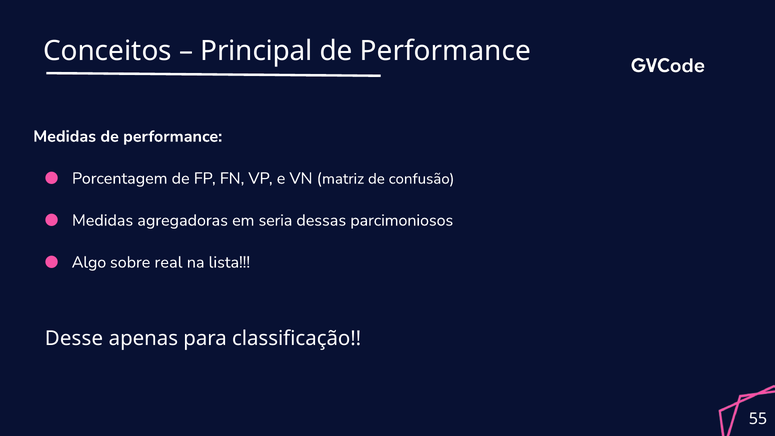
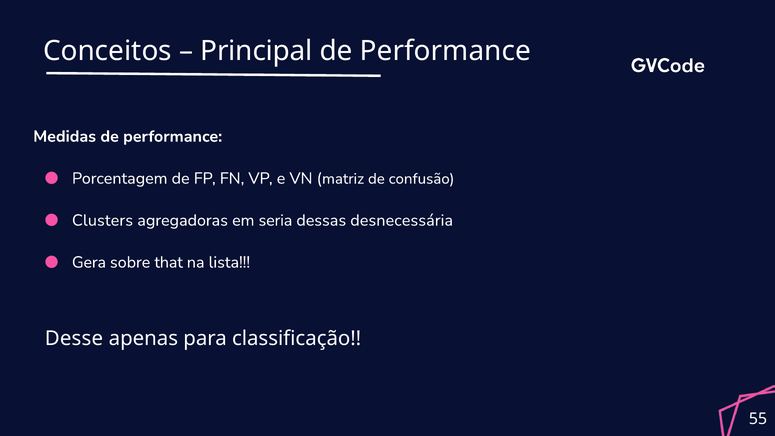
Medidas at (103, 220): Medidas -> Clusters
parcimoniosos: parcimoniosos -> desnecessária
Algo: Algo -> Gera
real: real -> that
